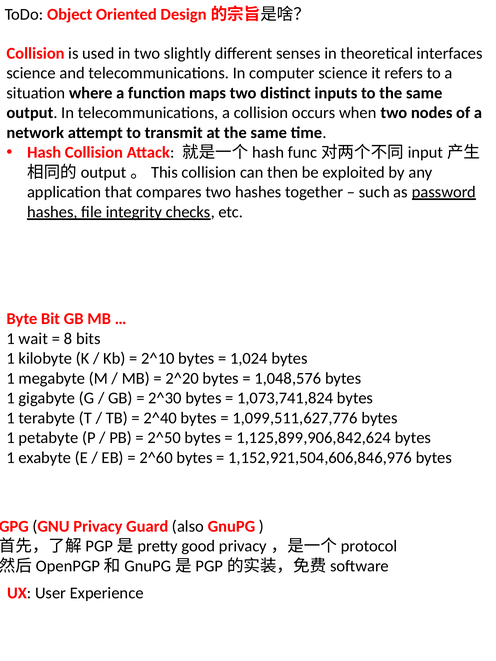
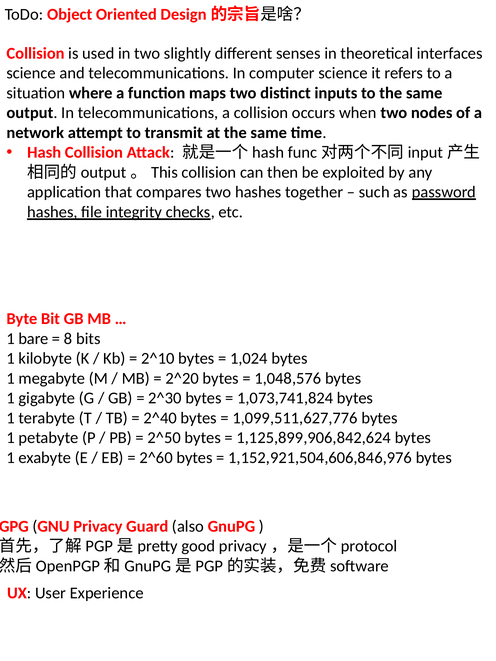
wait: wait -> bare
